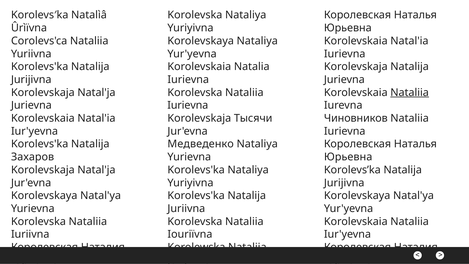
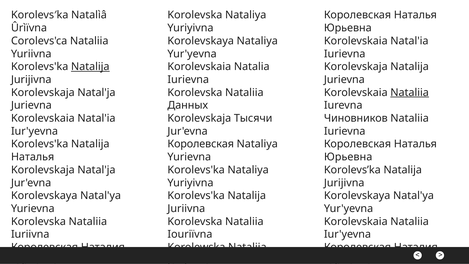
Natalija at (90, 67) underline: none -> present
Iurievna at (188, 105): Iurievna -> Данных
Медведенко at (201, 144): Медведенко -> Королевская
Захаров at (33, 157): Захаров -> Наталья
